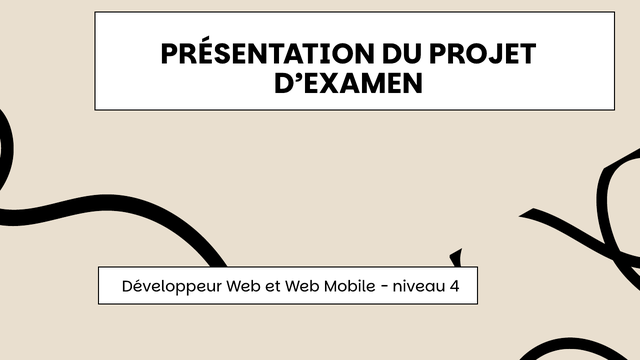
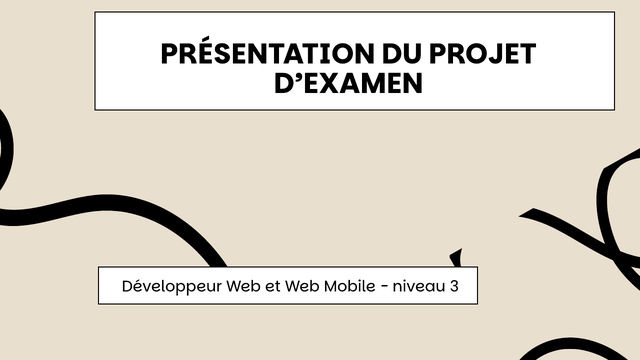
4: 4 -> 3
